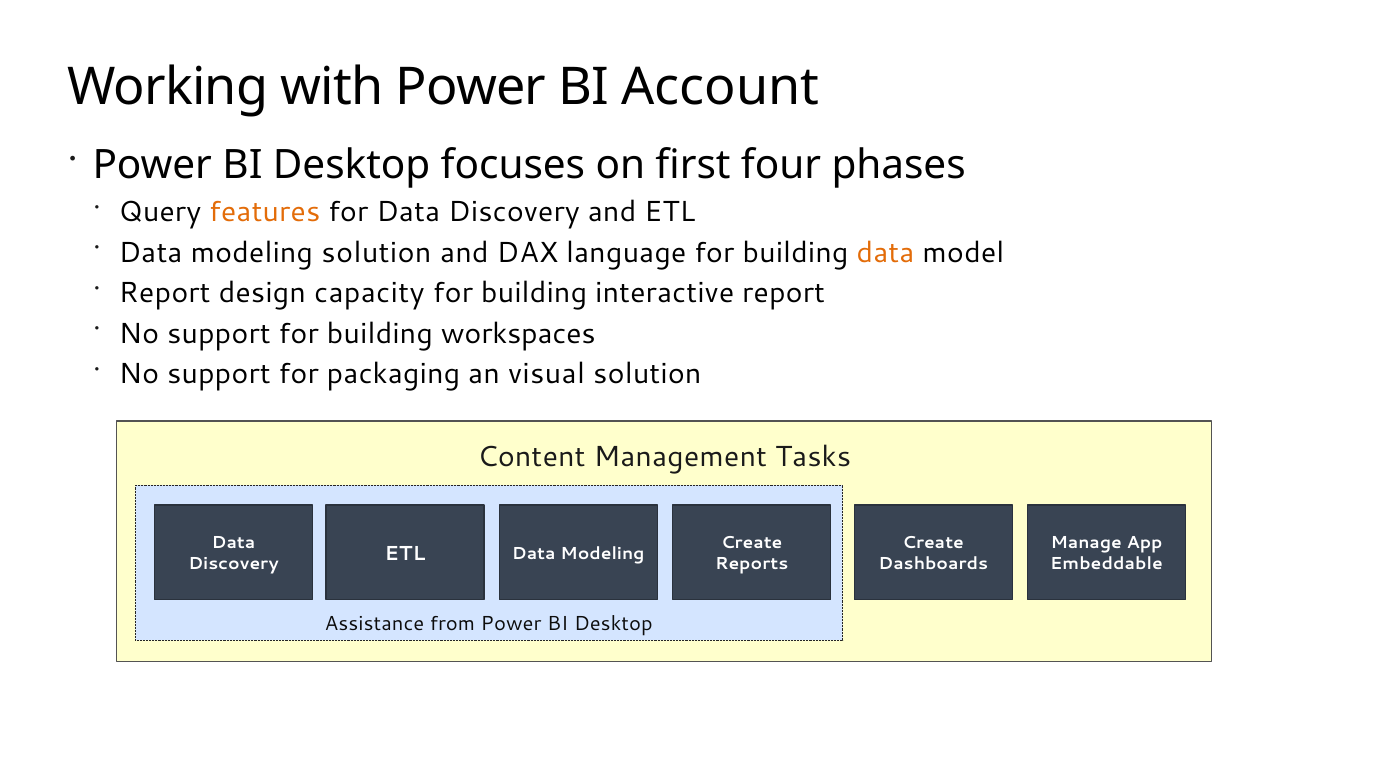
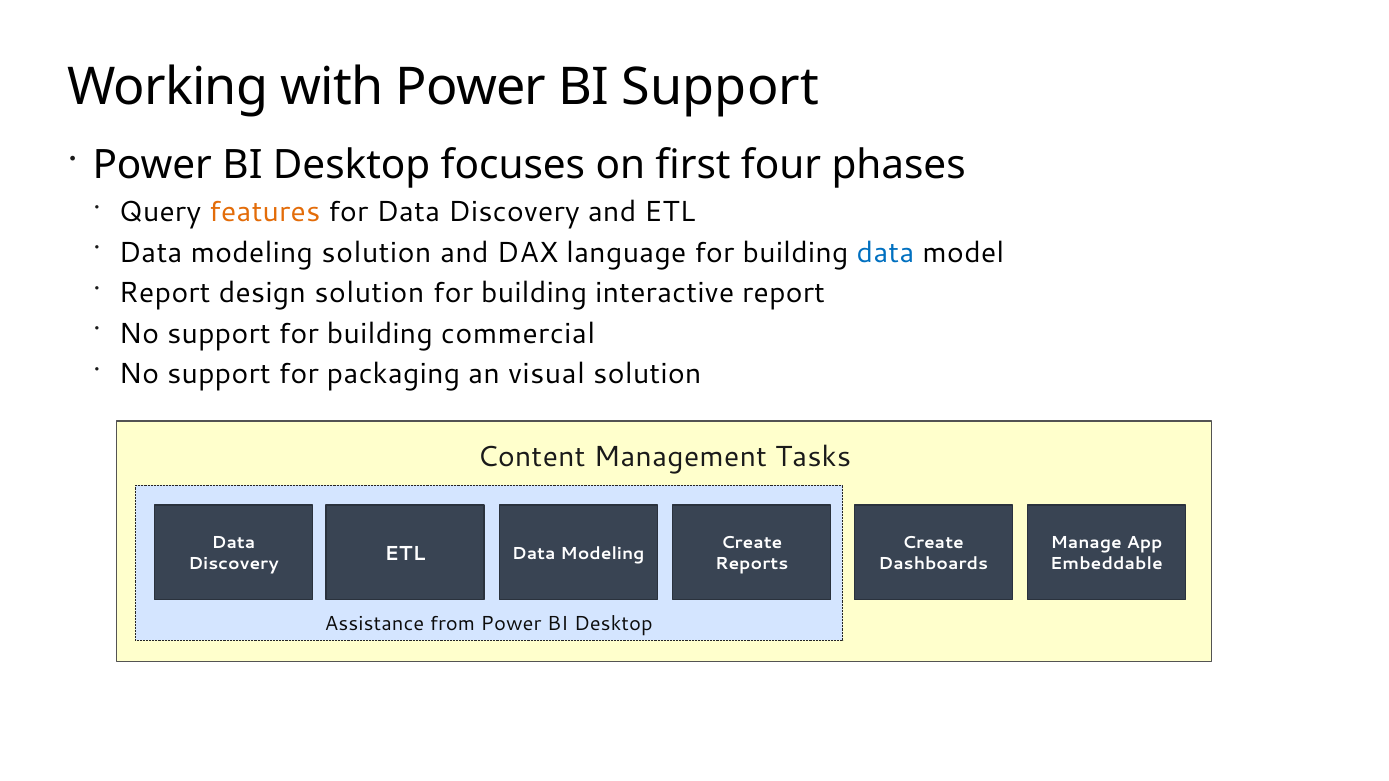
BI Account: Account -> Support
data at (885, 253) colour: orange -> blue
design capacity: capacity -> solution
workspaces: workspaces -> commercial
